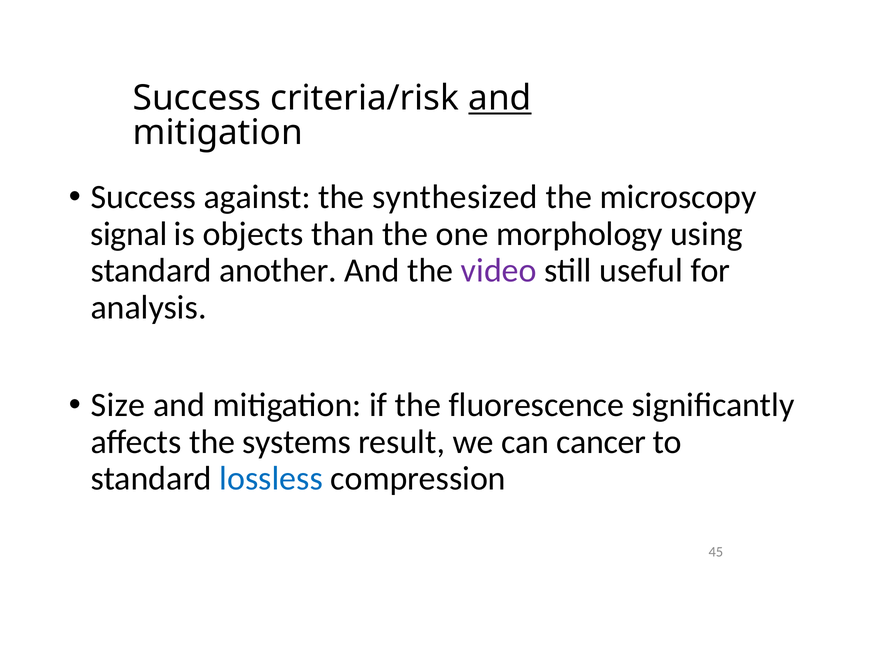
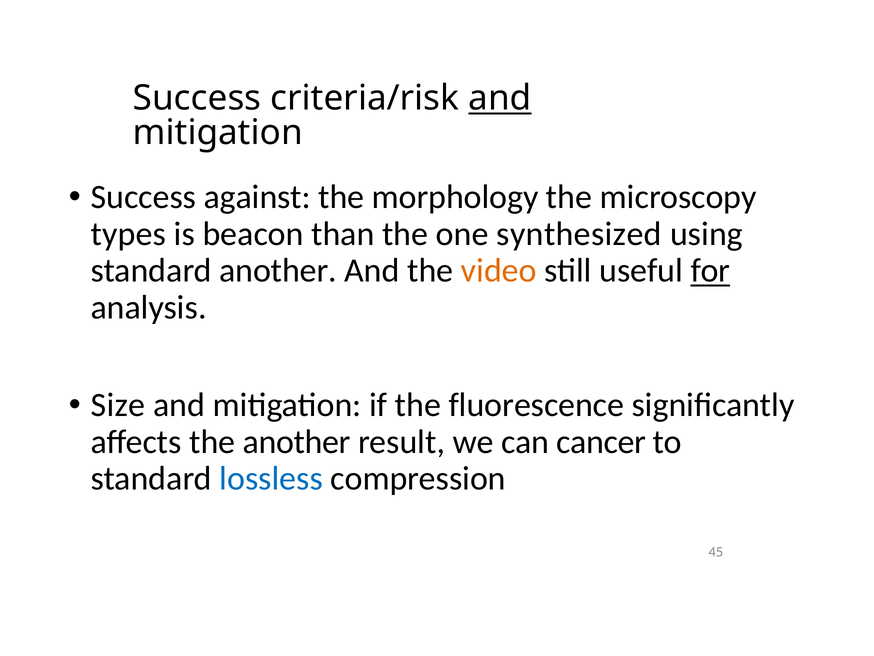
synthesized: synthesized -> morphology
signal: signal -> types
objects: objects -> beacon
morphology: morphology -> synthesized
video colour: purple -> orange
for underline: none -> present
the systems: systems -> another
